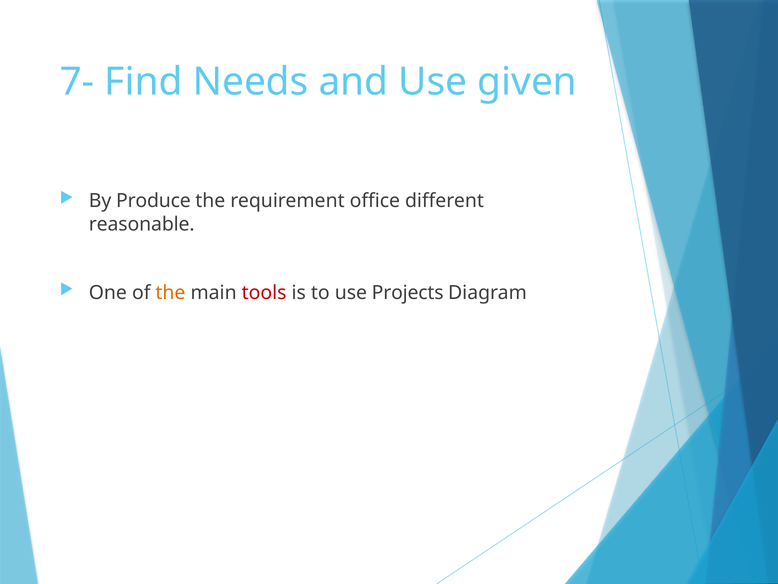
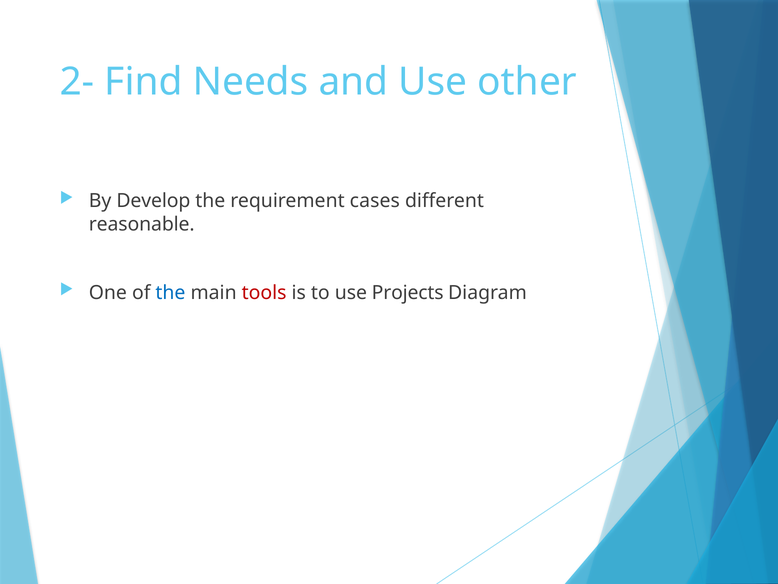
7-: 7- -> 2-
given: given -> other
Produce: Produce -> Develop
office: office -> cases
the at (170, 292) colour: orange -> blue
